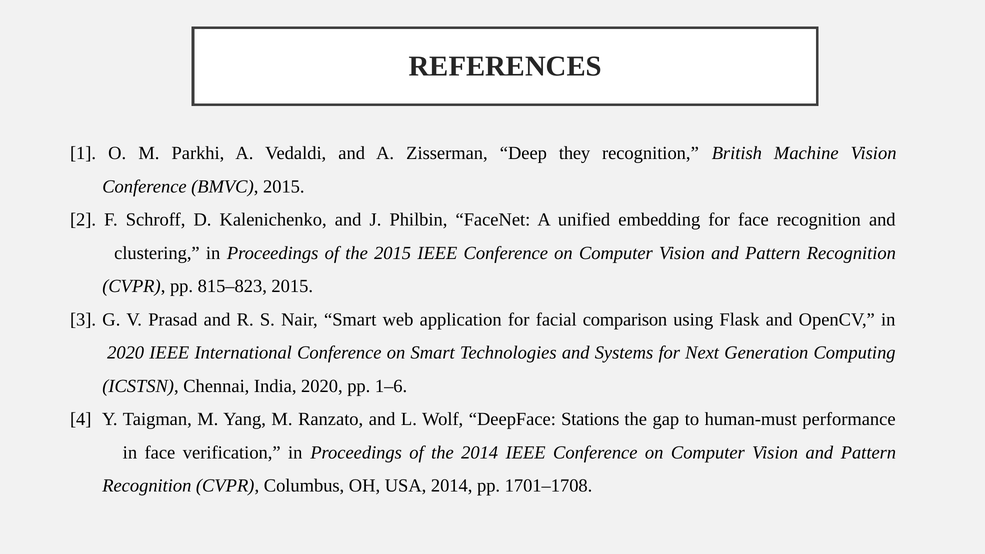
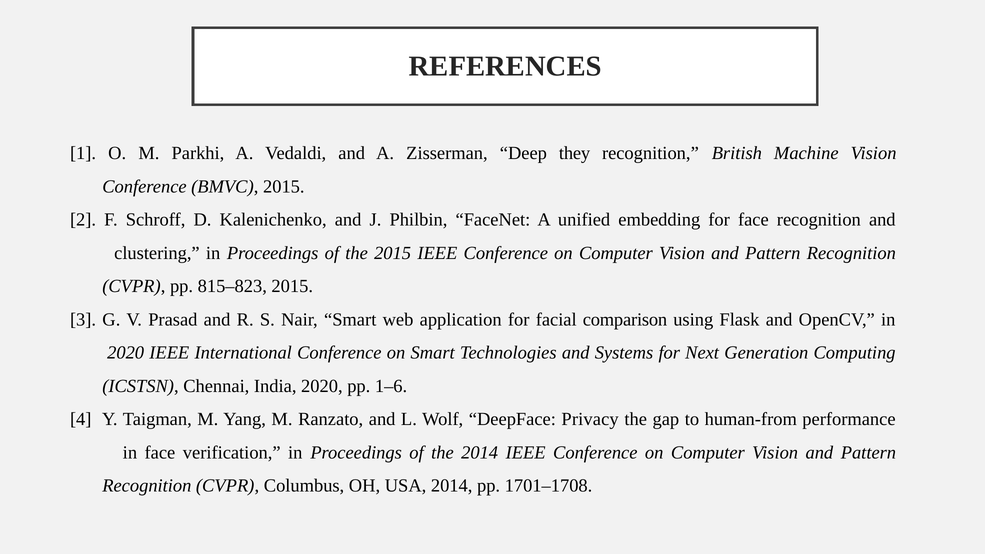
Stations: Stations -> Privacy
human-must: human-must -> human-from
